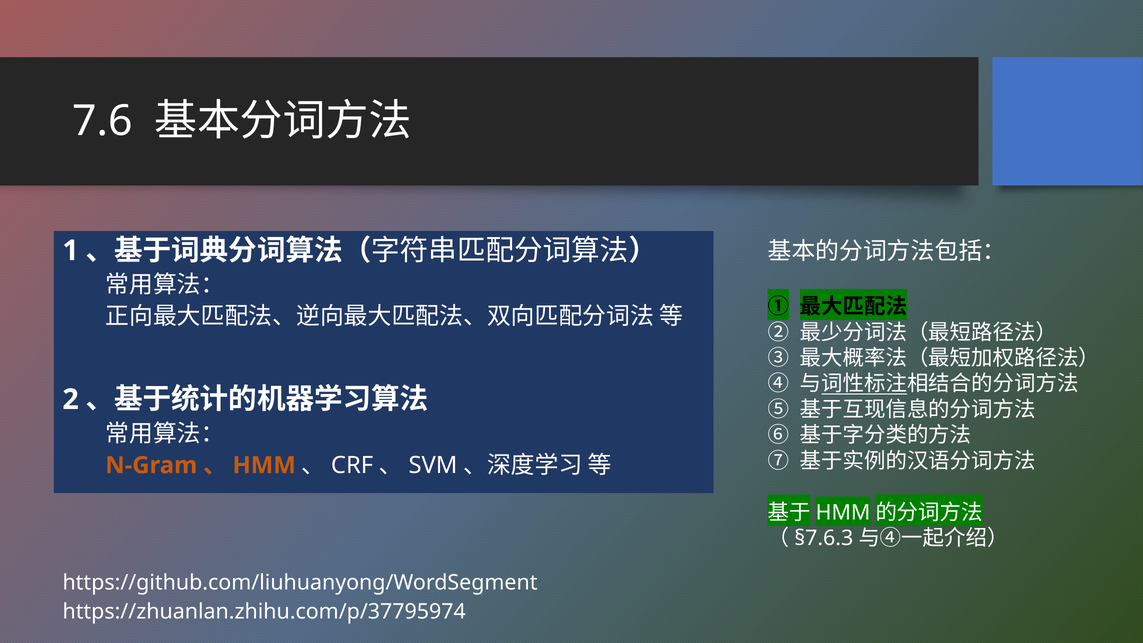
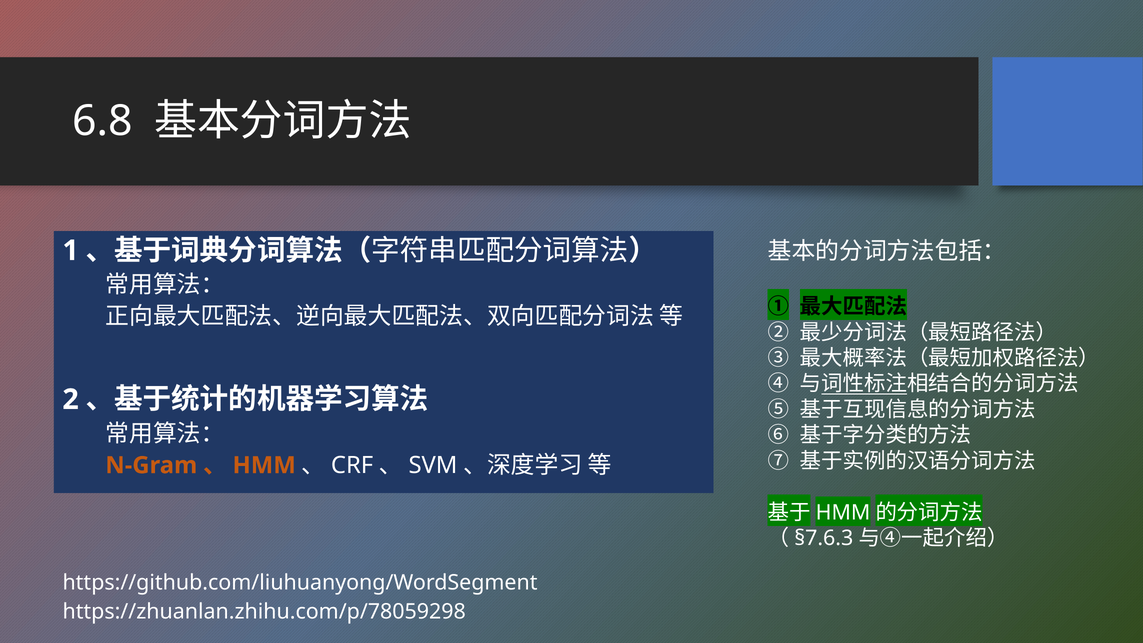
7.6: 7.6 -> 6.8
https://zhuanlan.zhihu.com/p/37795974: https://zhuanlan.zhihu.com/p/37795974 -> https://zhuanlan.zhihu.com/p/78059298
